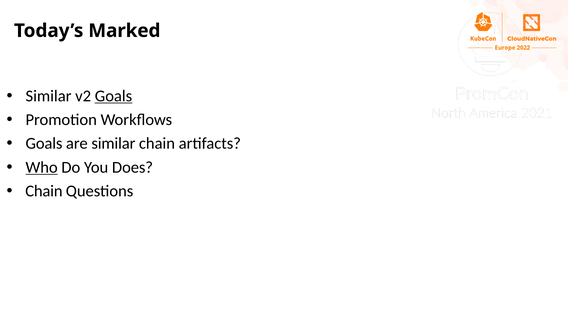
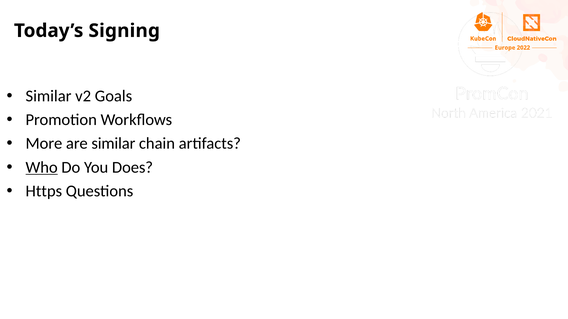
Marked: Marked -> Signing
Goals at (114, 96) underline: present -> none
Goals at (44, 144): Goals -> More
Chain at (44, 191): Chain -> Https
